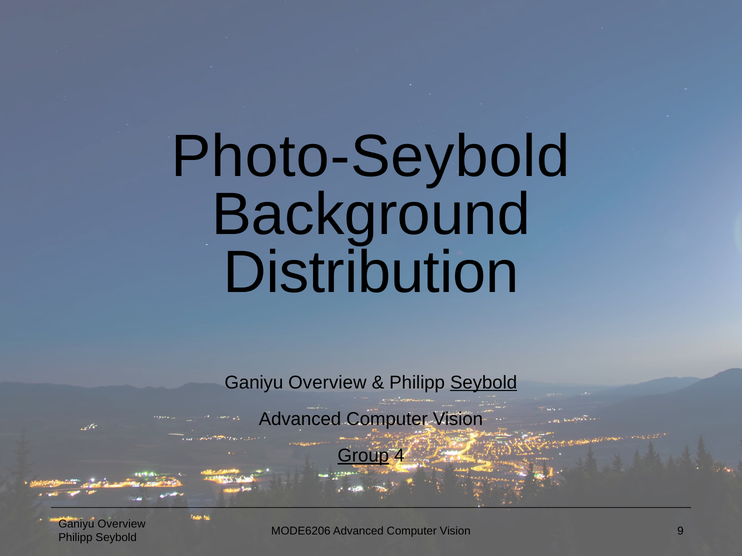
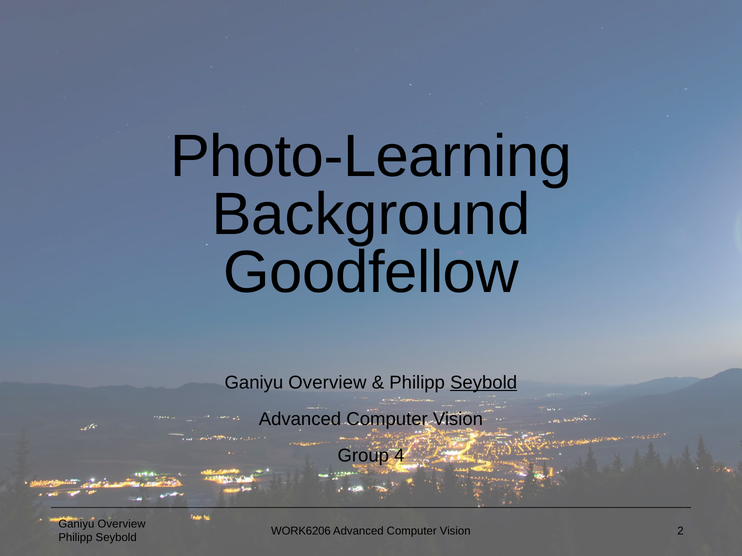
Photo-Seybold: Photo-Seybold -> Photo-Learning
Distribution: Distribution -> Goodfellow
Group underline: present -> none
MODE6206: MODE6206 -> WORK6206
9: 9 -> 2
